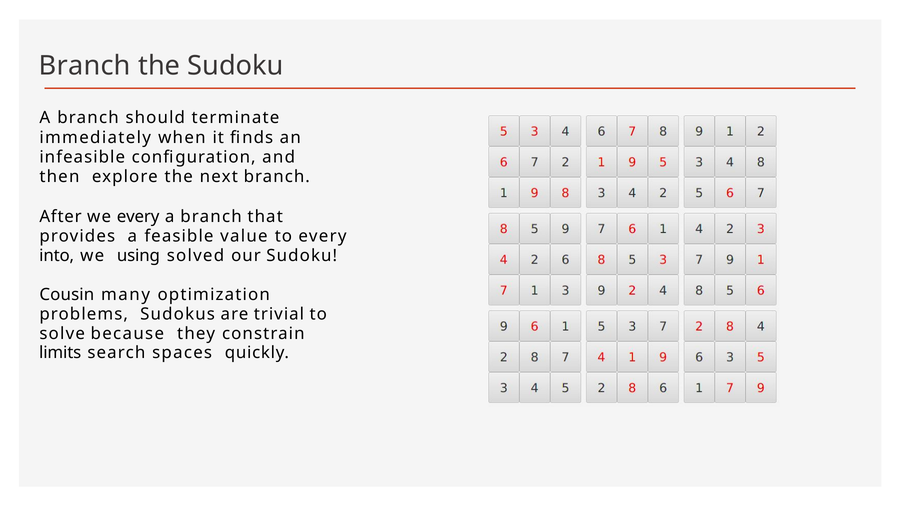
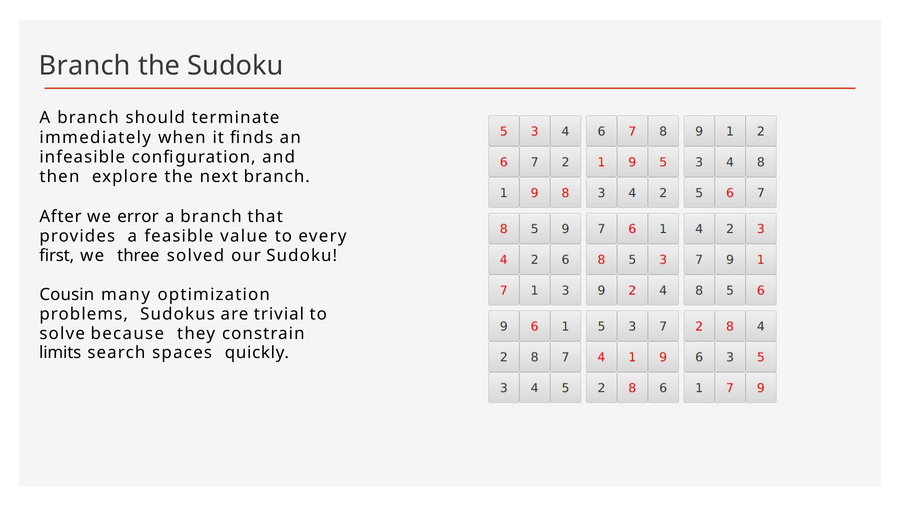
we every: every -> error
into: into -> first
using: using -> three
